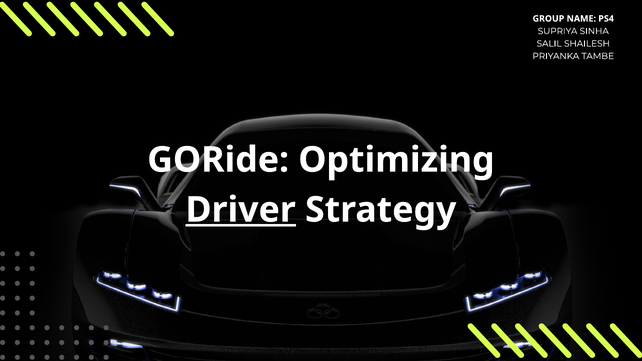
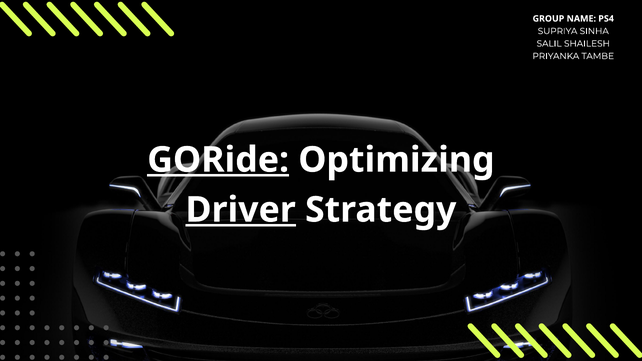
GORide underline: none -> present
